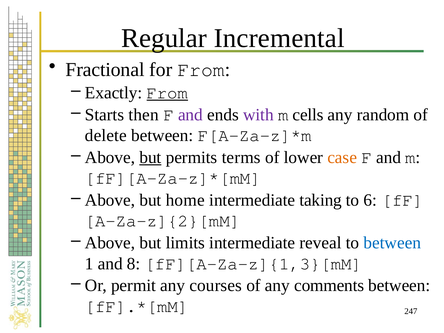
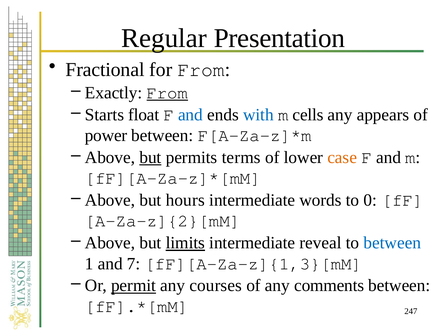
Incremental: Incremental -> Presentation
then: then -> float
and at (190, 115) colour: purple -> blue
with colour: purple -> blue
random: random -> appears
delete: delete -> power
home: home -> hours
taking: taking -> words
6: 6 -> 0
limits underline: none -> present
8: 8 -> 7
permit underline: none -> present
